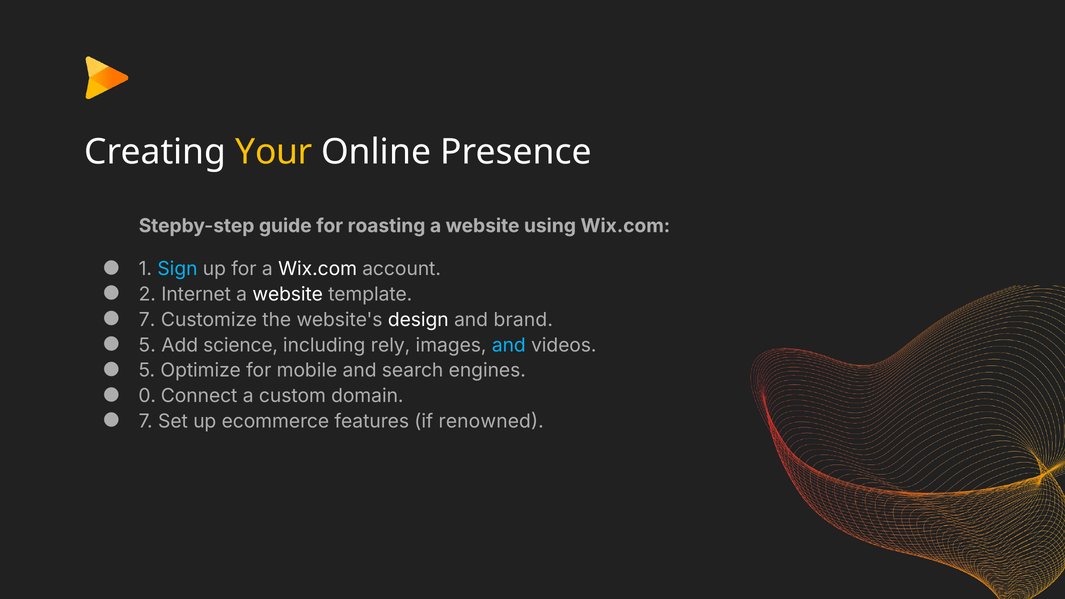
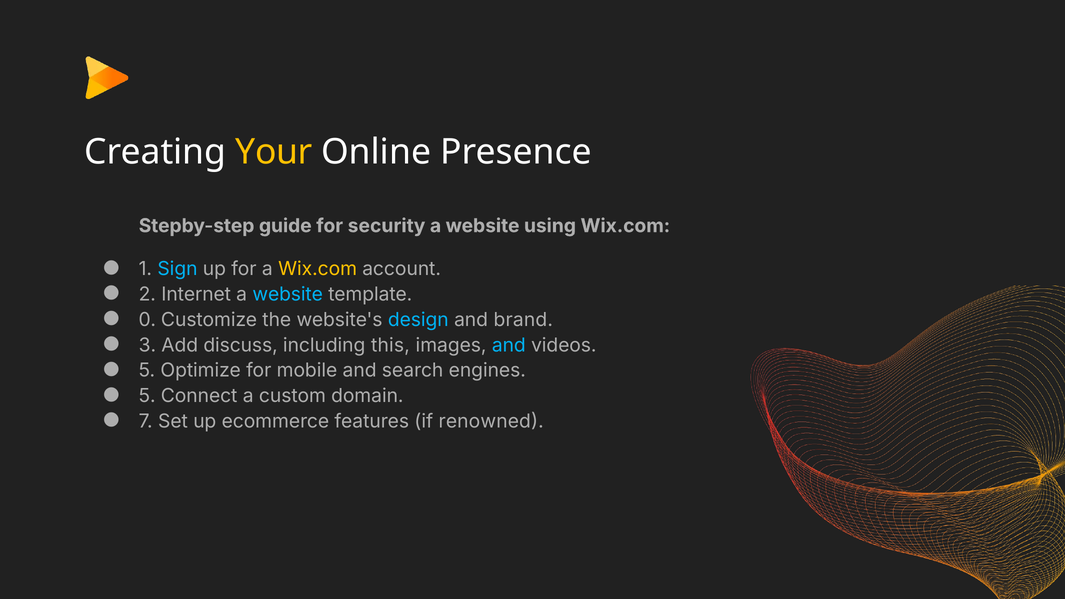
roasting: roasting -> security
Wix.com at (318, 269) colour: white -> yellow
website at (288, 294) colour: white -> light blue
7 at (147, 320): 7 -> 0
design colour: white -> light blue
5 at (147, 345): 5 -> 3
science: science -> discuss
rely: rely -> this
0 at (147, 396): 0 -> 5
